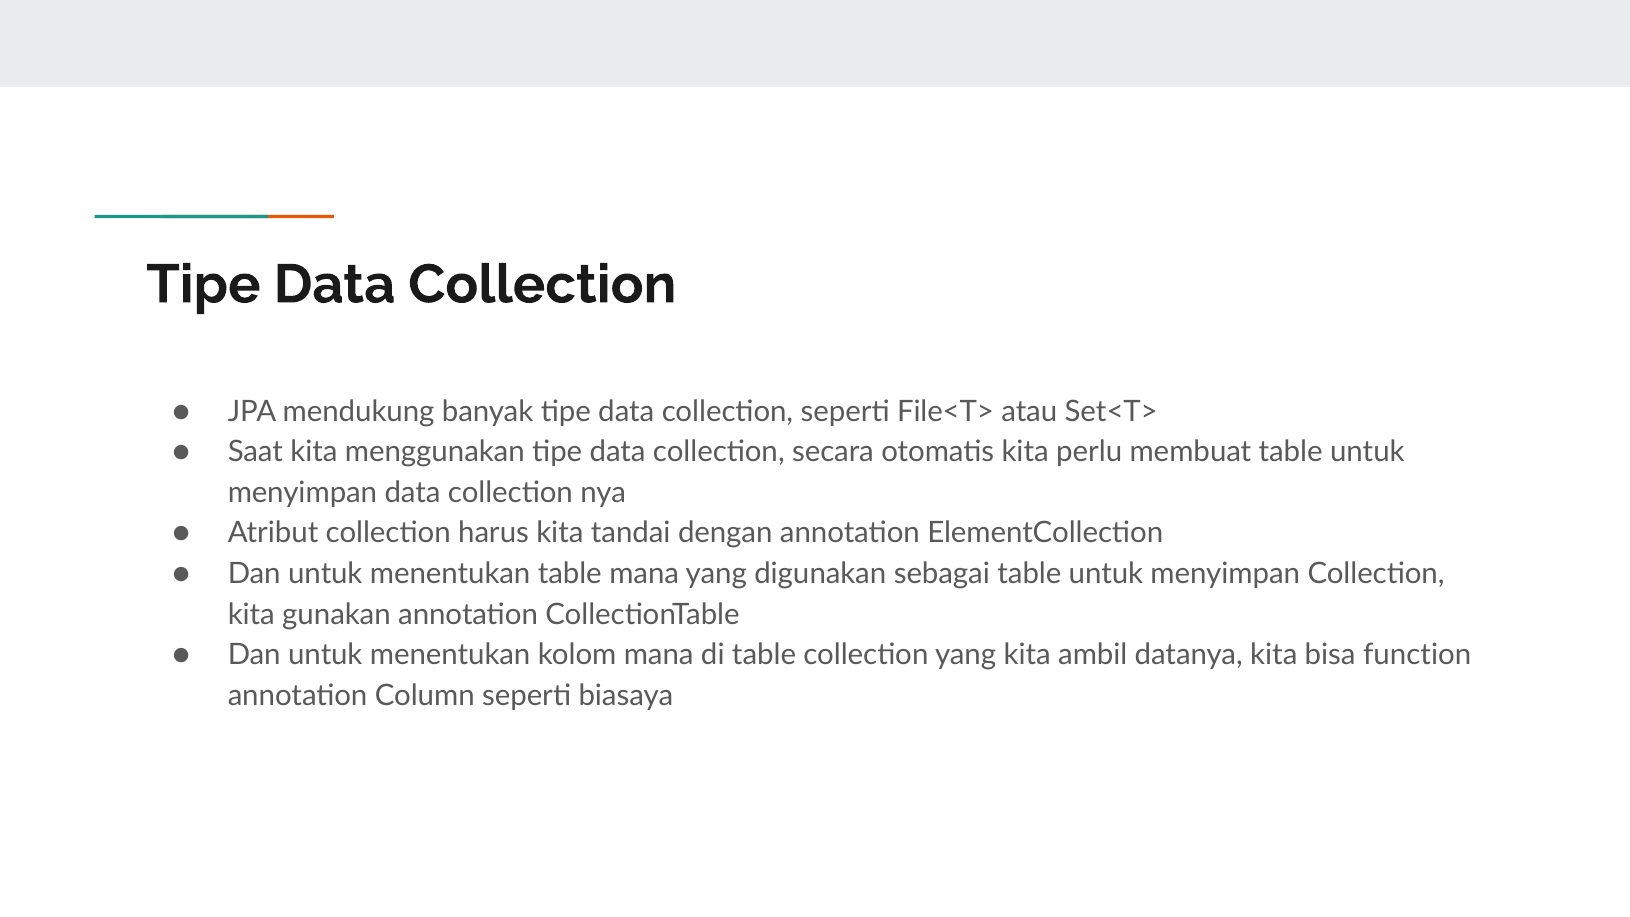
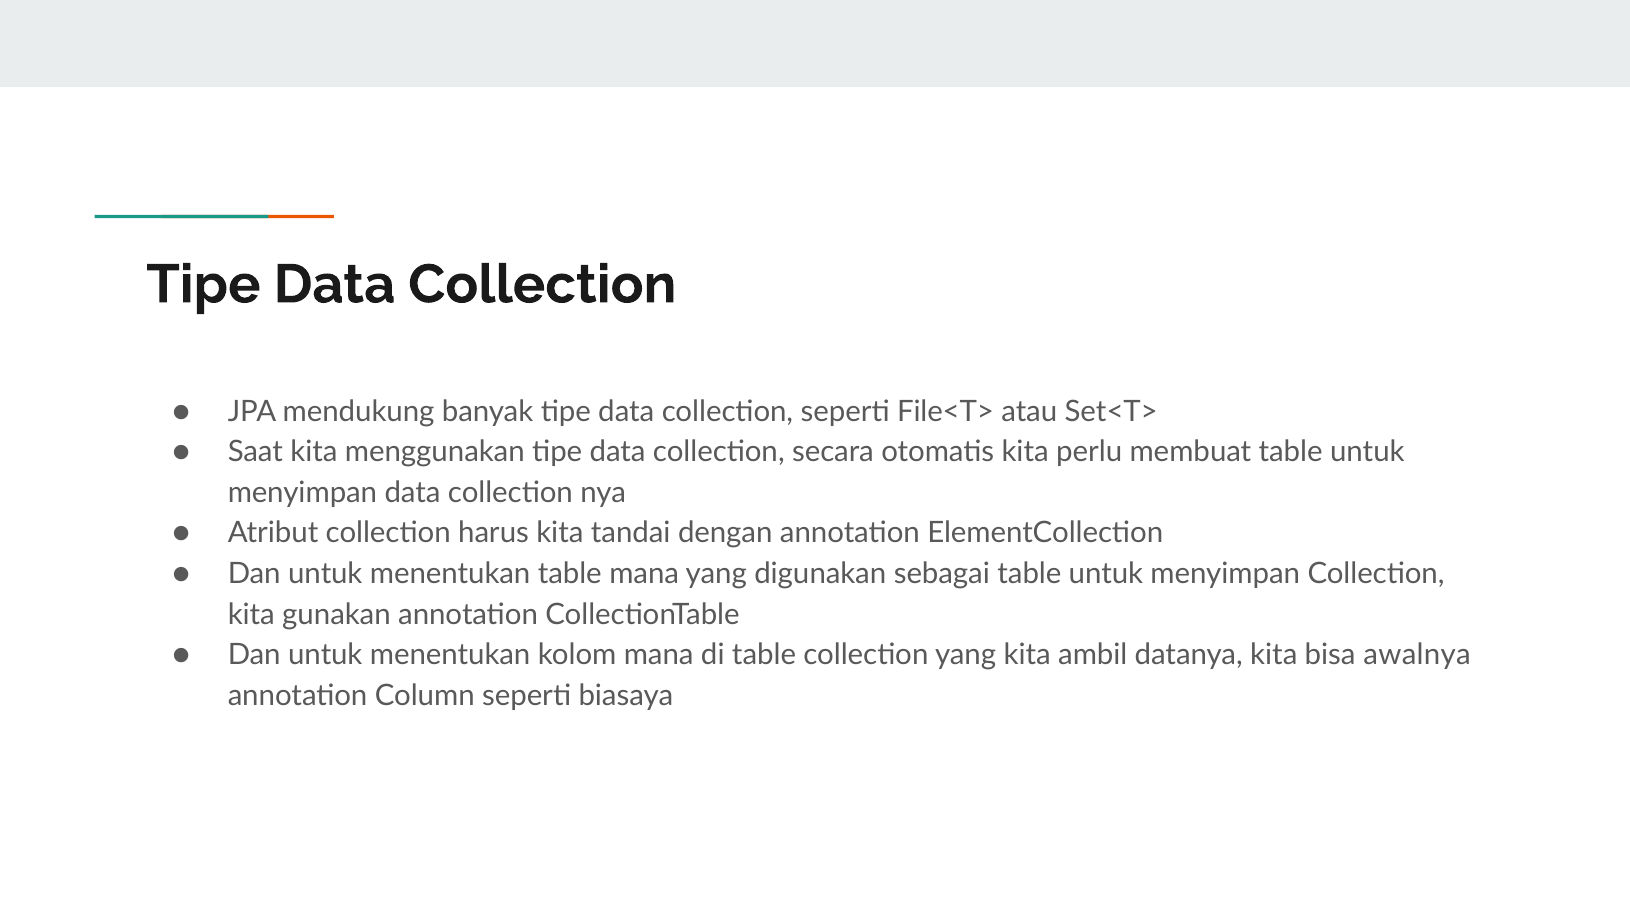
function: function -> awalnya
